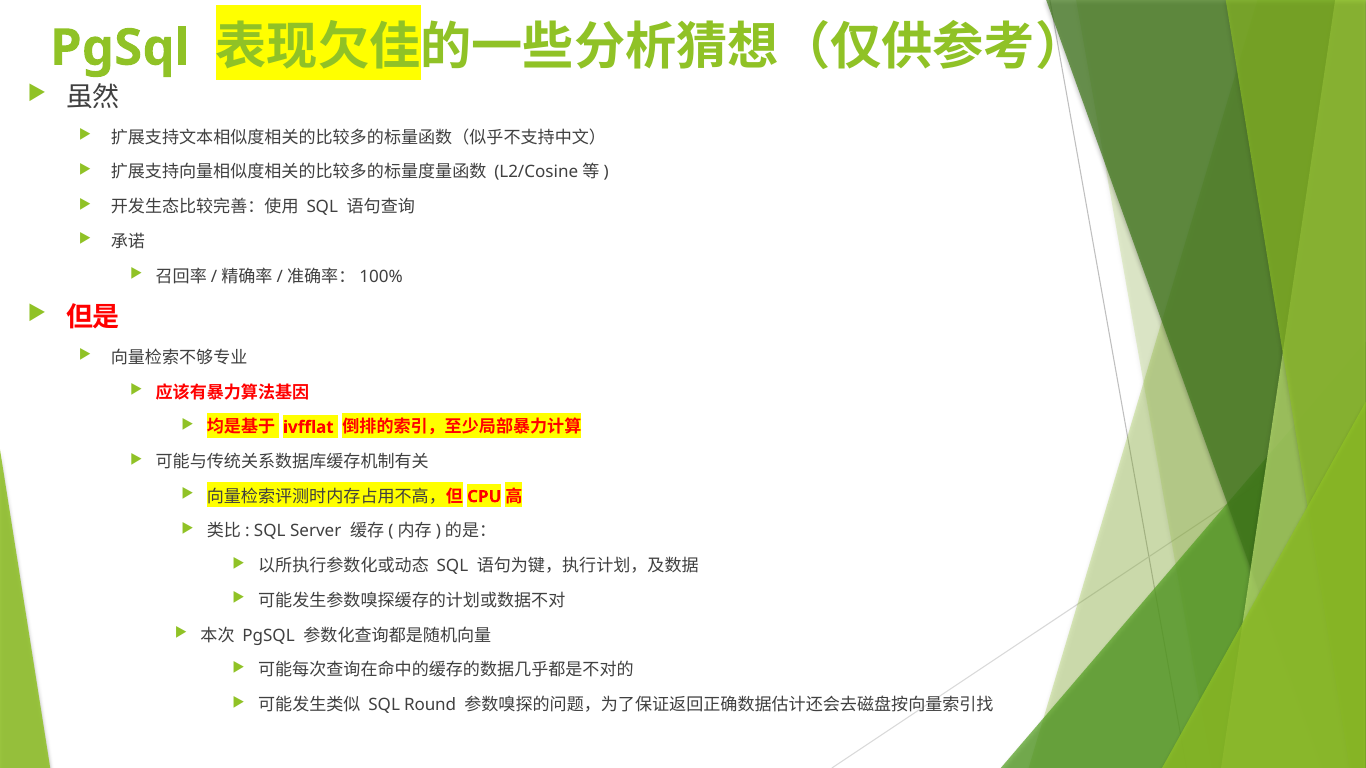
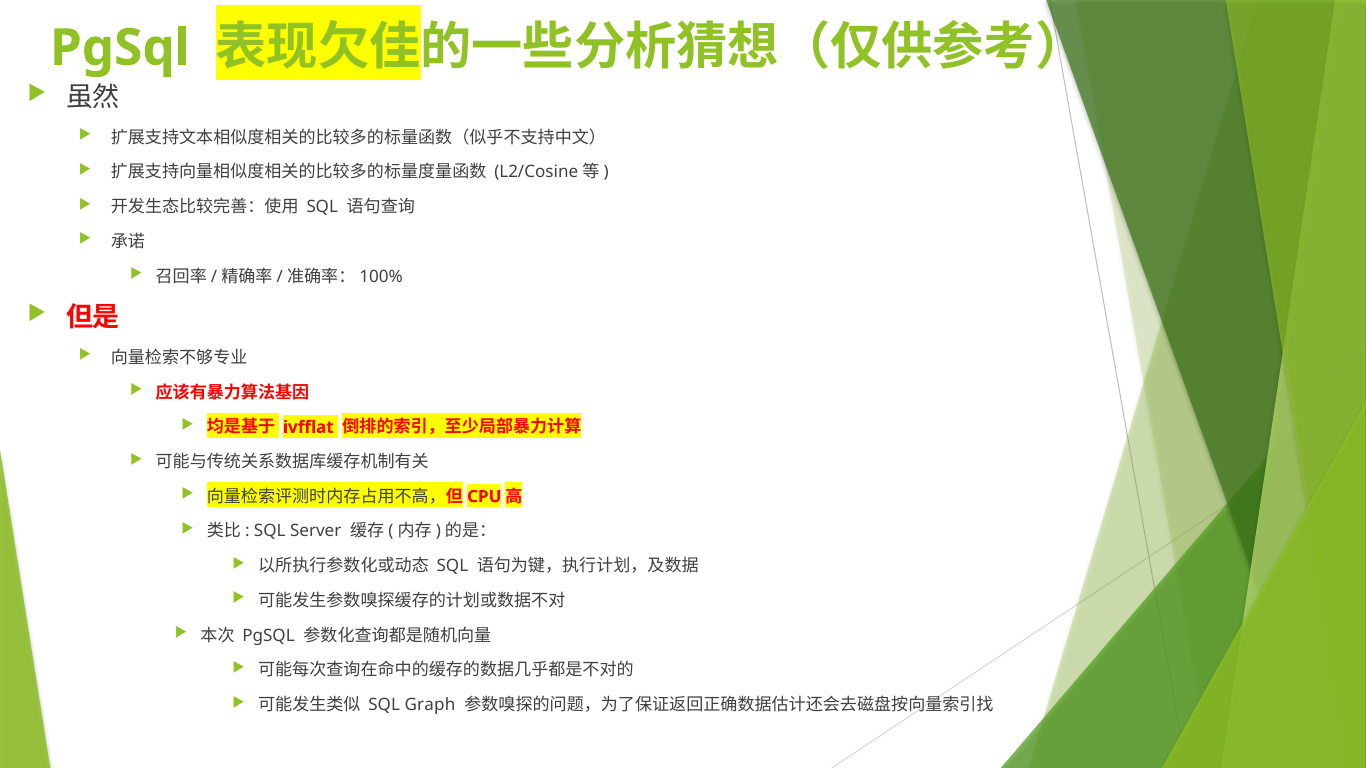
Round: Round -> Graph
